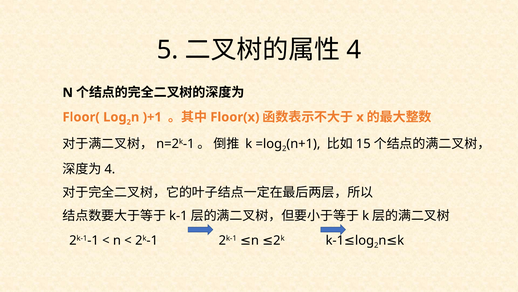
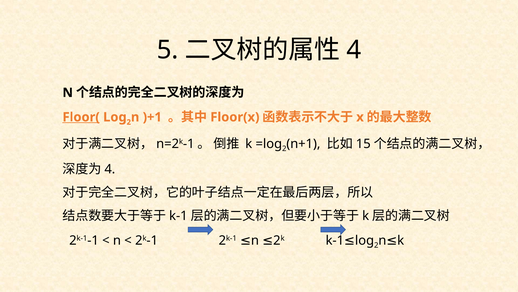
Floor( underline: none -> present
